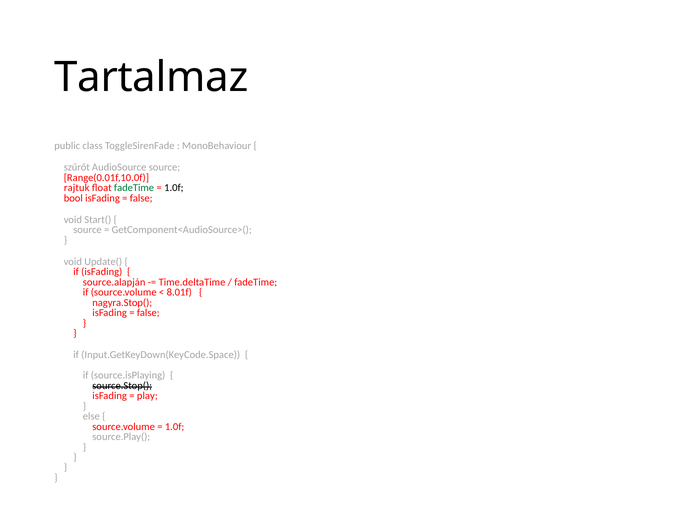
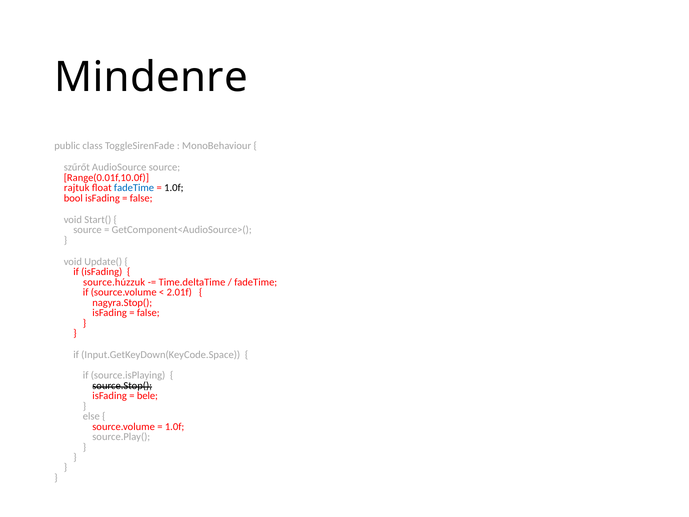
Tartalmaz: Tartalmaz -> Mindenre
fadeTime at (134, 188) colour: green -> blue
source.alapján: source.alapján -> source.húzzuk
8.01f: 8.01f -> 2.01f
play: play -> bele
